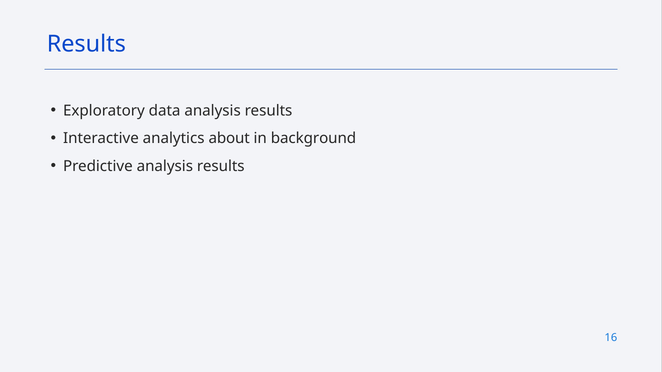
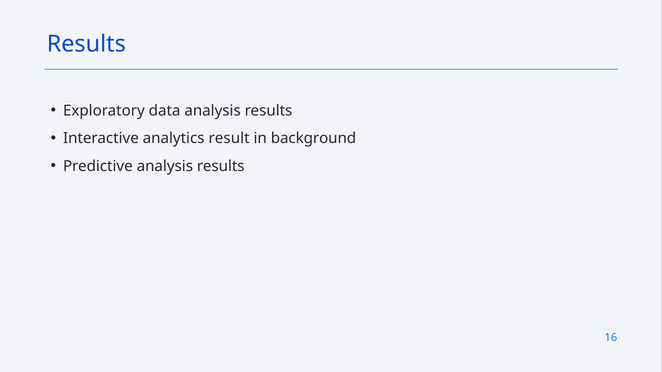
about: about -> result
